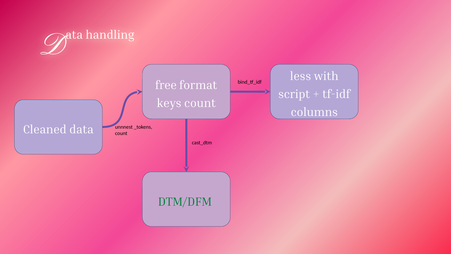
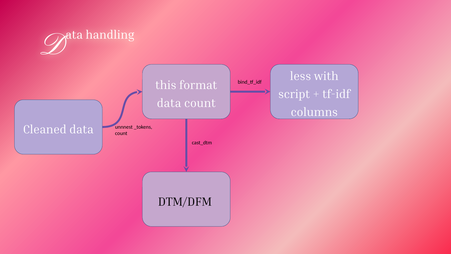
free: free -> this
keys at (169, 103): keys -> data
DTM/DFM colour: green -> black
